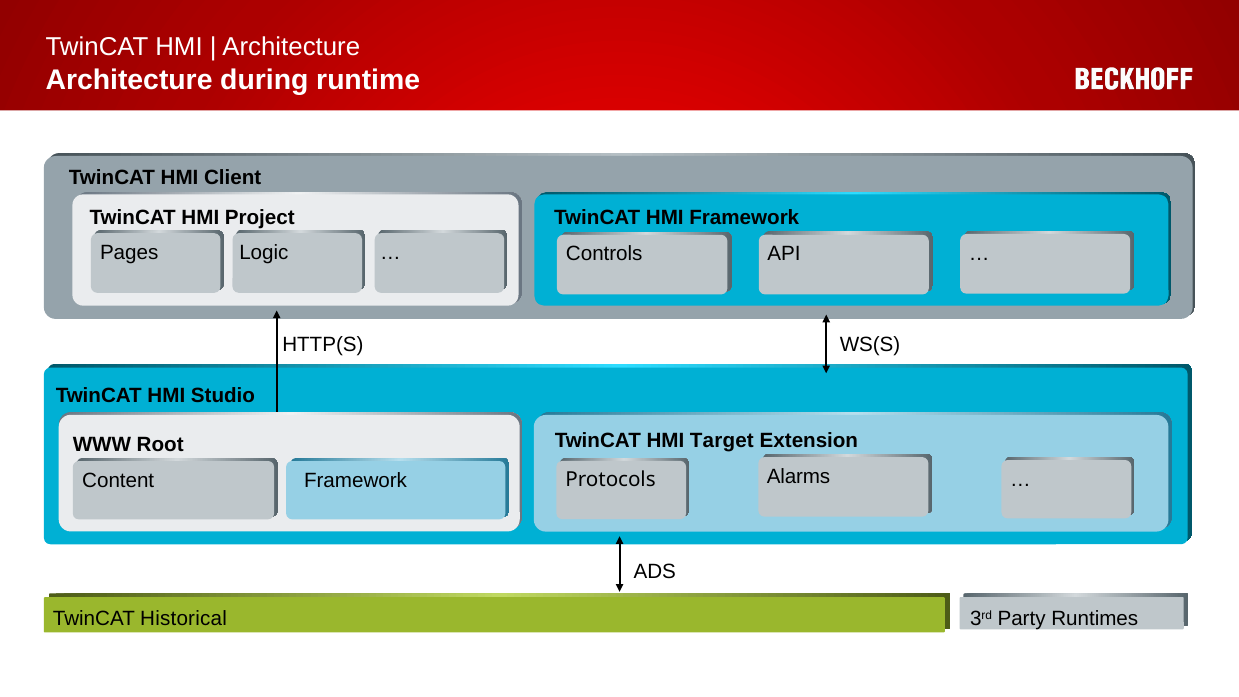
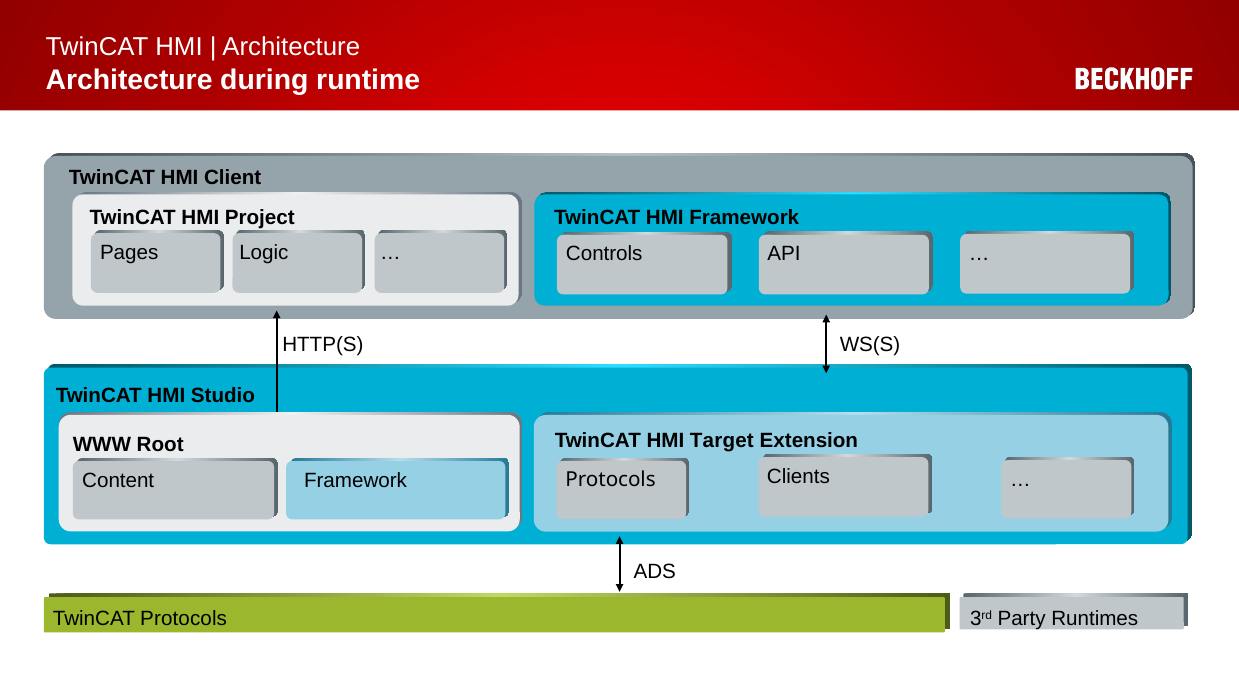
Alarms: Alarms -> Clients
TwinCAT Historical: Historical -> Protocols
